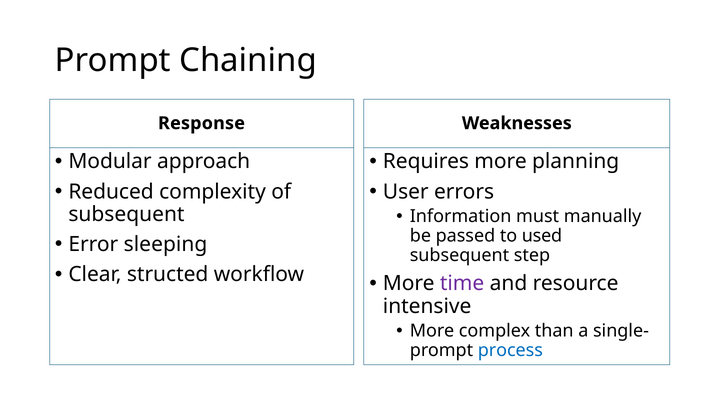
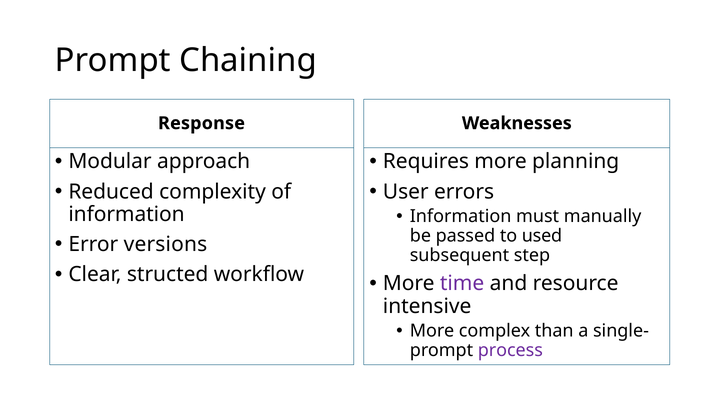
subsequent at (126, 214): subsequent -> information
sleeping: sleeping -> versions
process colour: blue -> purple
